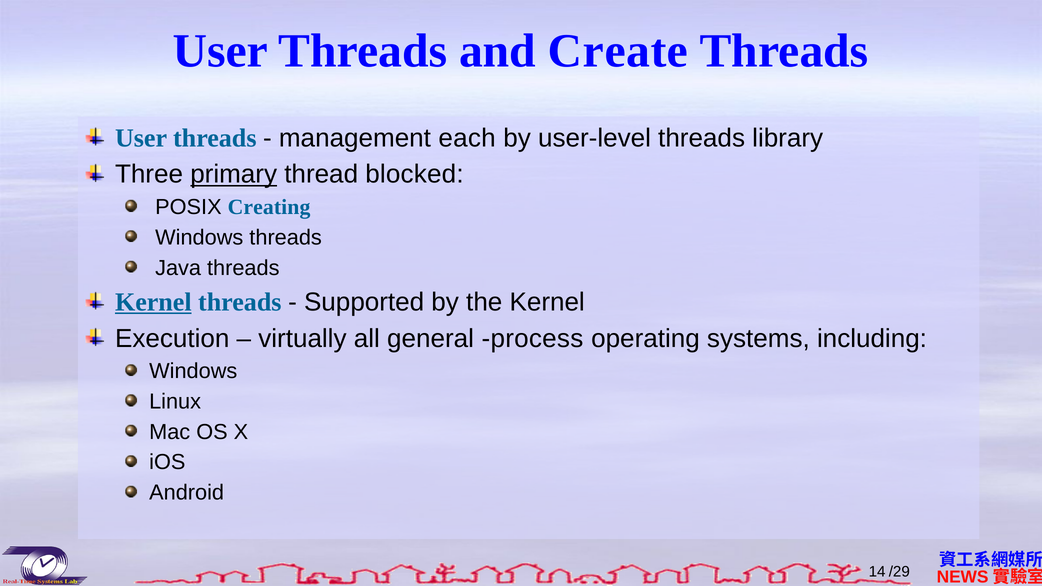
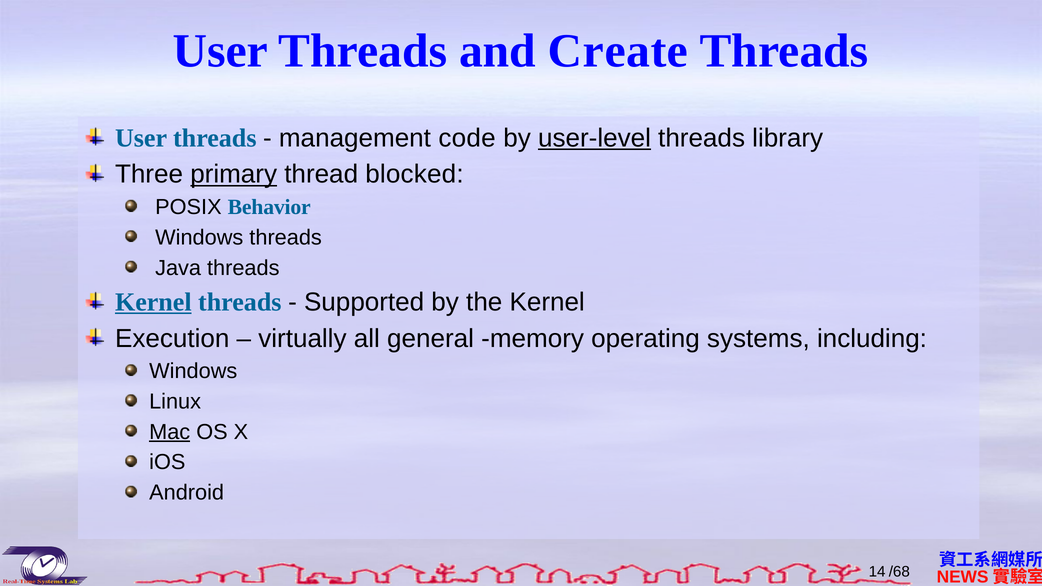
each: each -> code
user-level underline: none -> present
Creating: Creating -> Behavior
process: process -> memory
Mac underline: none -> present
/29: /29 -> /68
